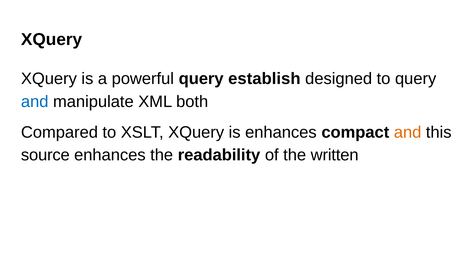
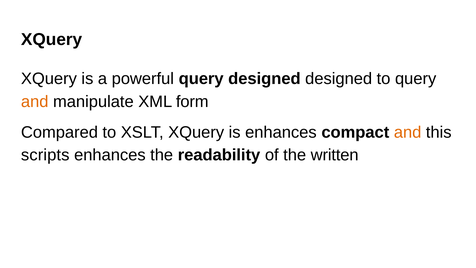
query establish: establish -> designed
and at (35, 102) colour: blue -> orange
both: both -> form
source: source -> scripts
